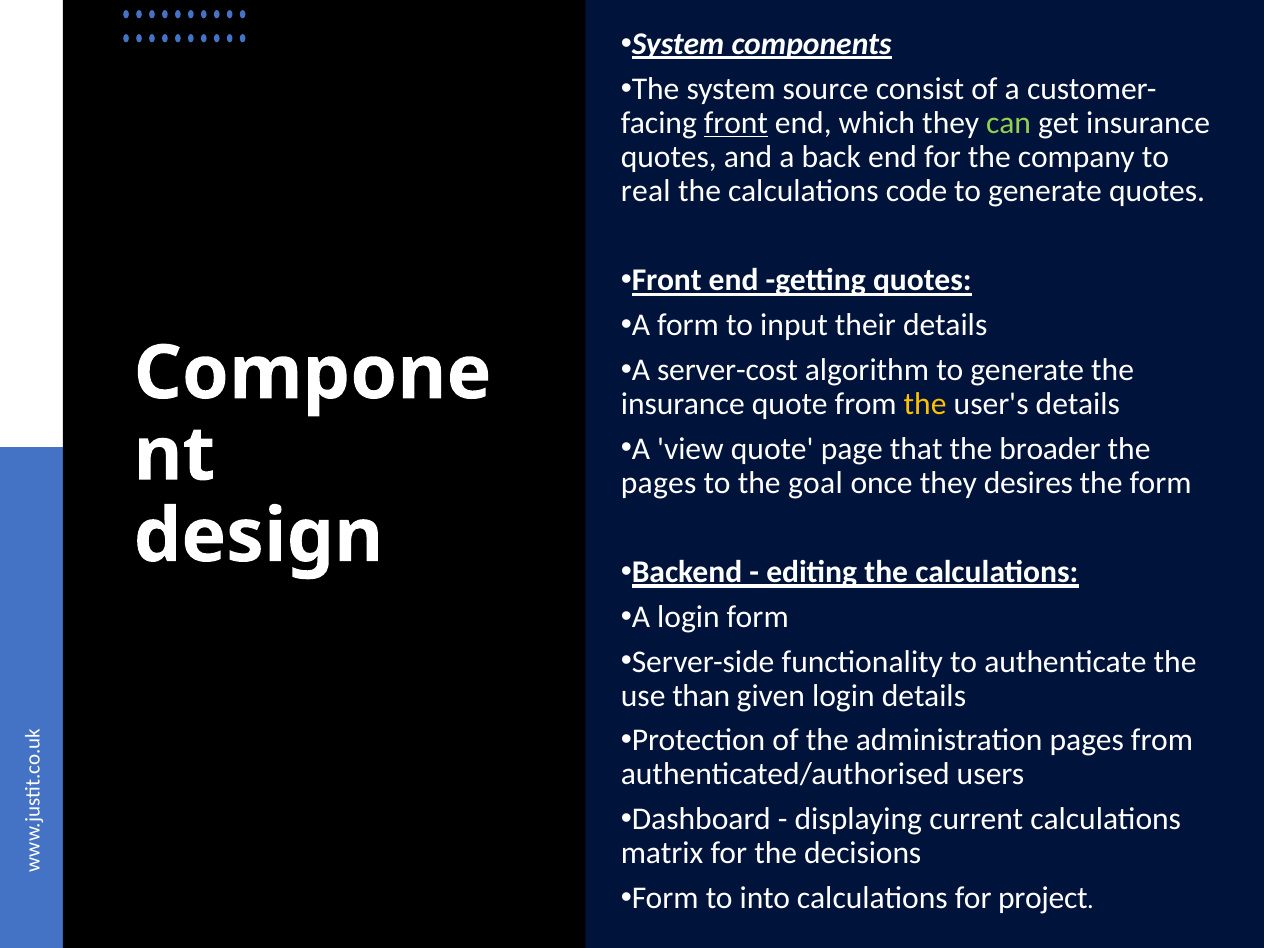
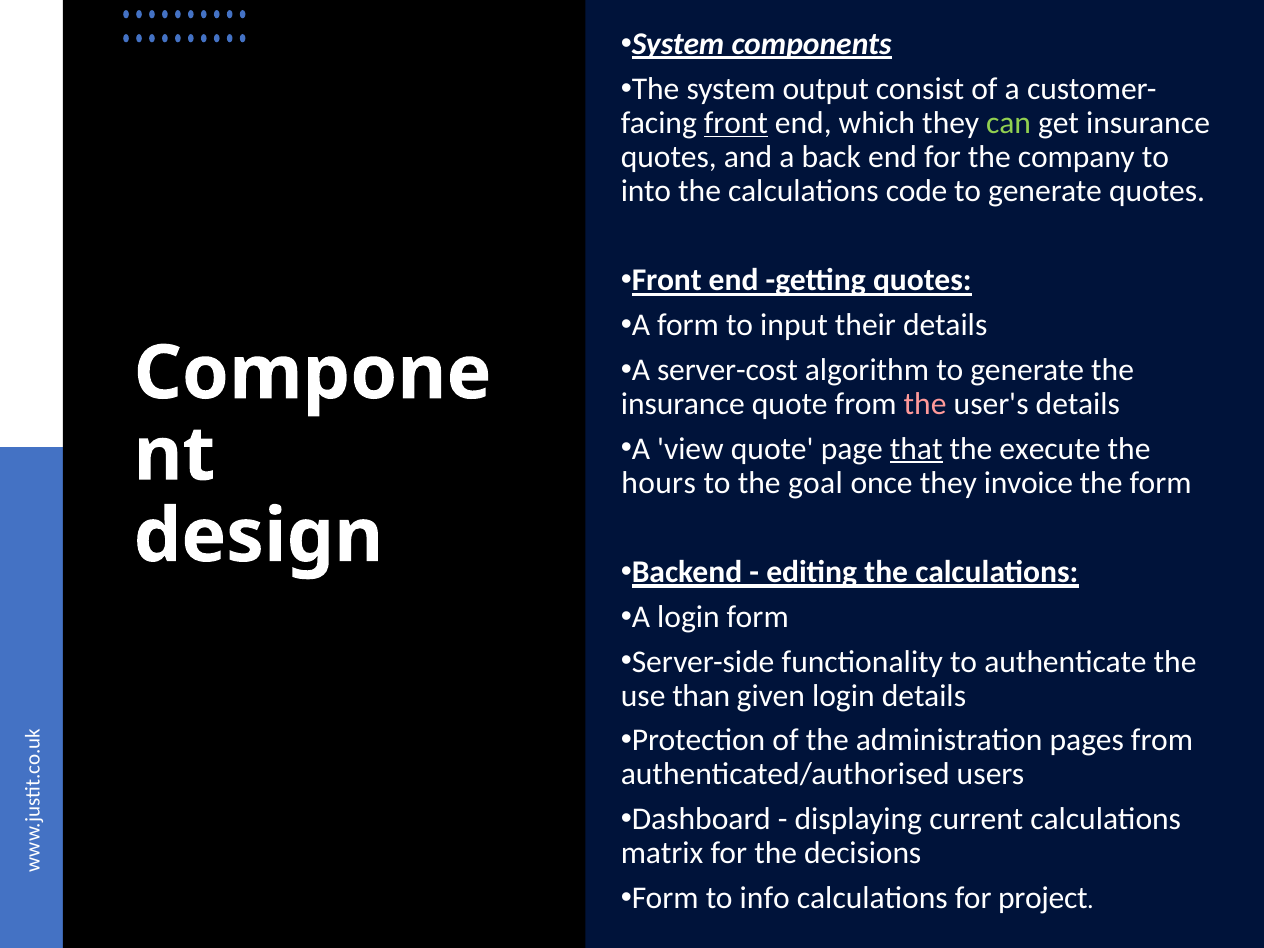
source: source -> output
real: real -> into
the at (925, 404) colour: yellow -> pink
that underline: none -> present
broader: broader -> execute
pages at (659, 483): pages -> hours
desires: desires -> invoice
into: into -> info
